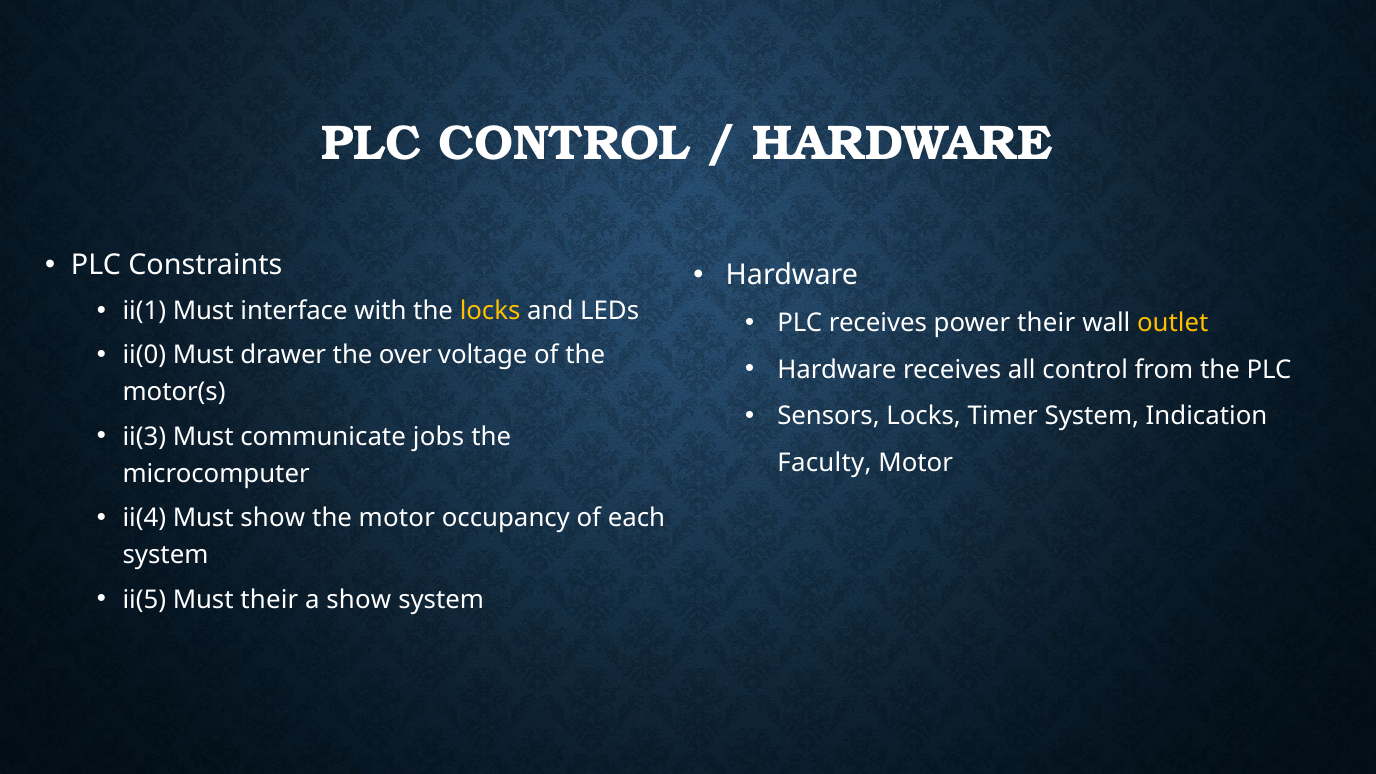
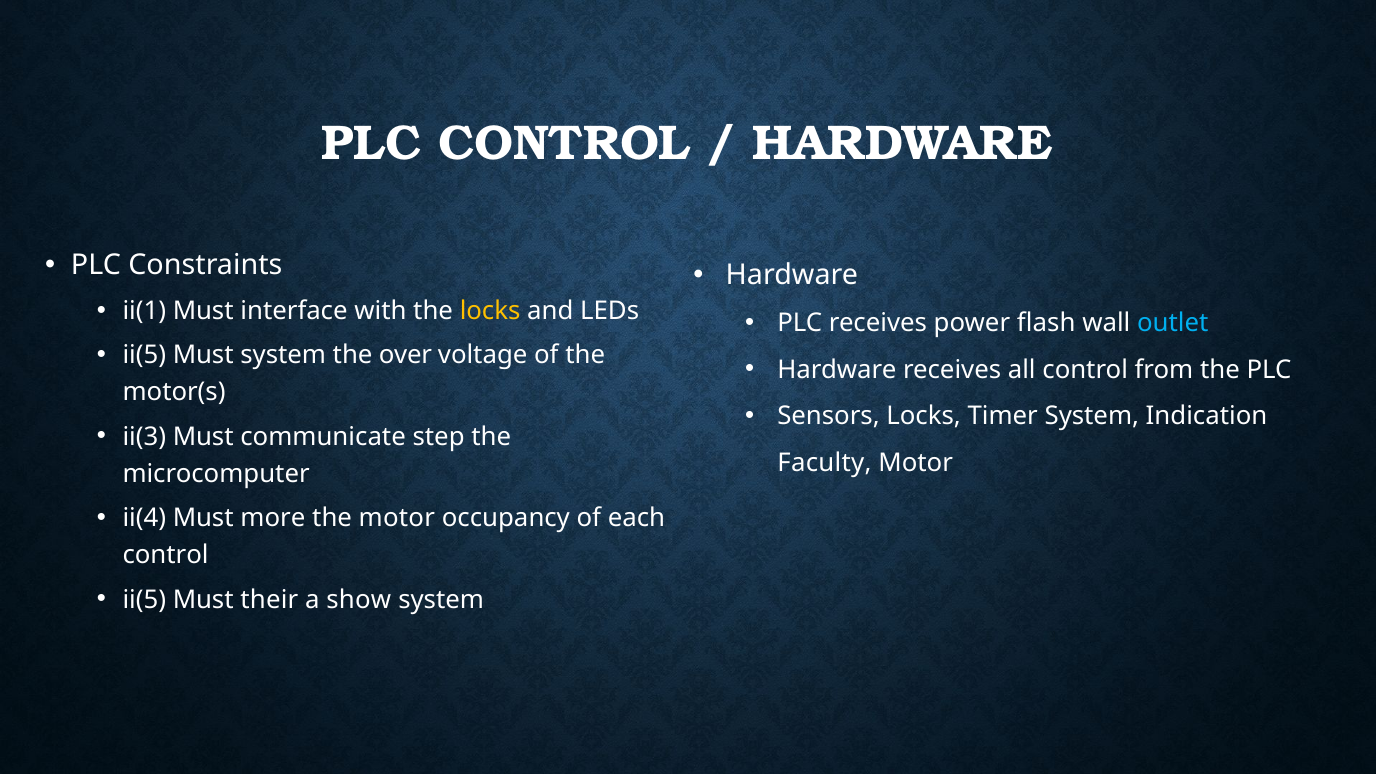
power their: their -> flash
outlet colour: yellow -> light blue
ii(0 at (144, 355): ii(0 -> ii(5
Must drawer: drawer -> system
jobs: jobs -> step
Must show: show -> more
system at (166, 555): system -> control
